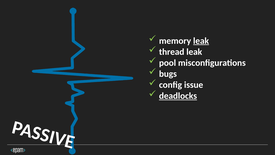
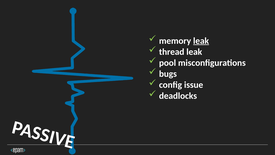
deadlocks underline: present -> none
